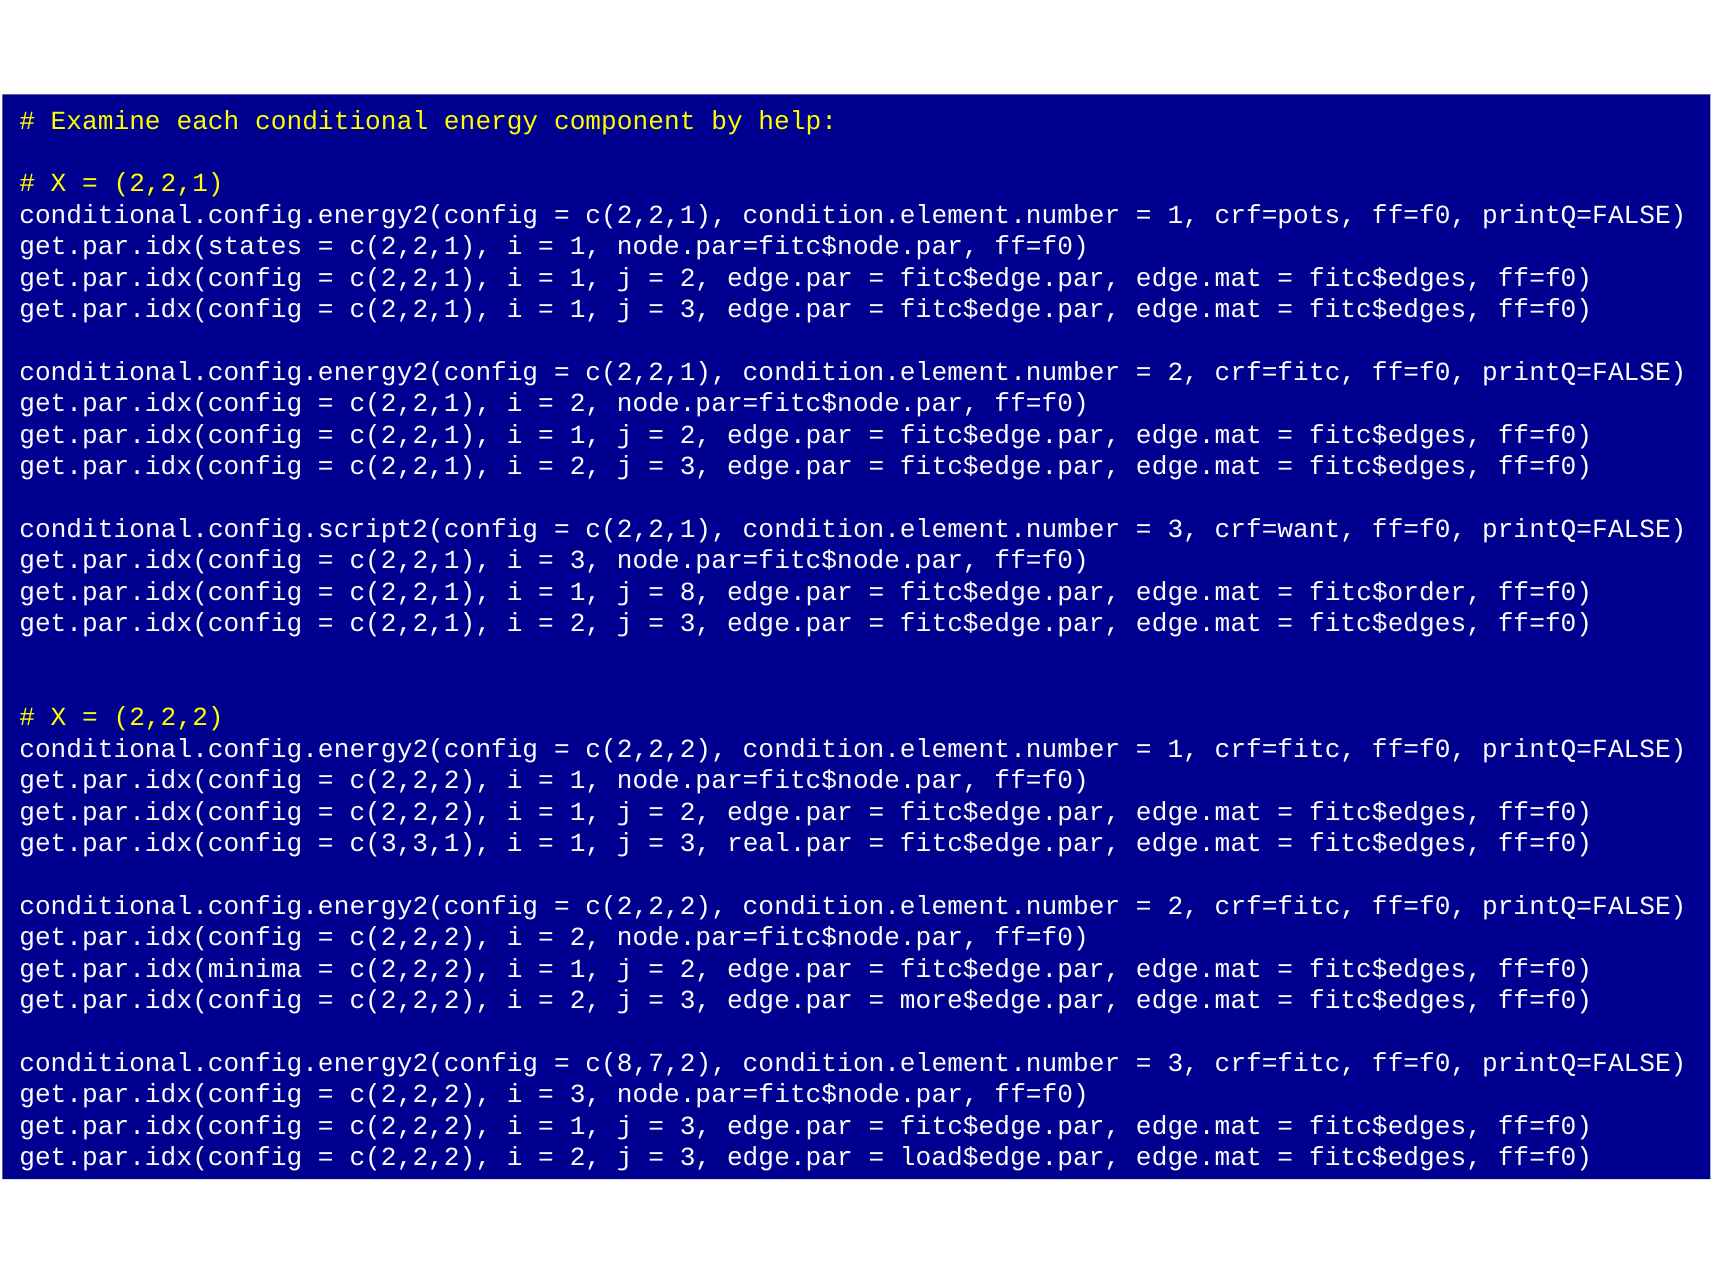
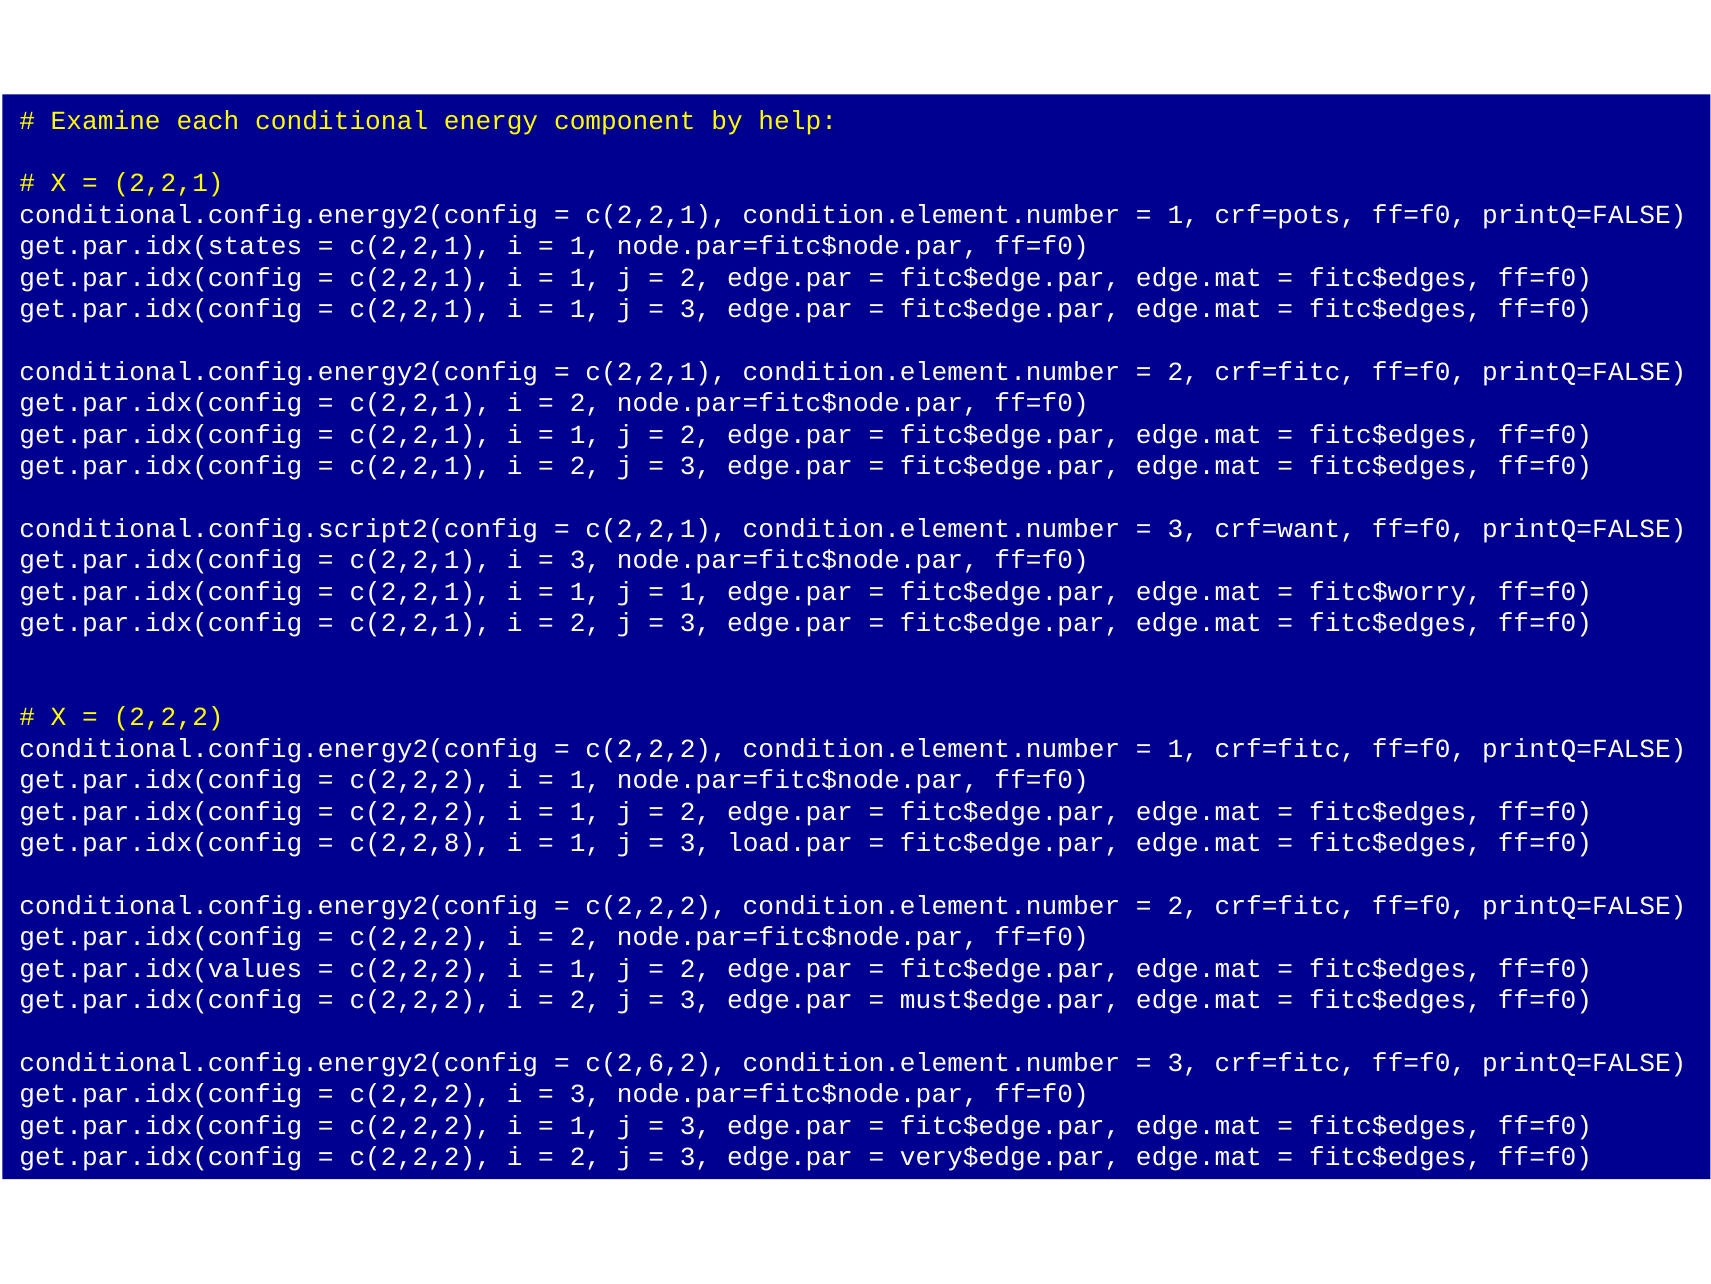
8 at (695, 591): 8 -> 1
fitc$order: fitc$order -> fitc$worry
c(3,3,1: c(3,3,1 -> c(2,2,8
real.par: real.par -> load.par
get.par.idx(minima: get.par.idx(minima -> get.par.idx(values
more$edge.par: more$edge.par -> must$edge.par
c(8,7,2: c(8,7,2 -> c(2,6,2
load$edge.par: load$edge.par -> very$edge.par
